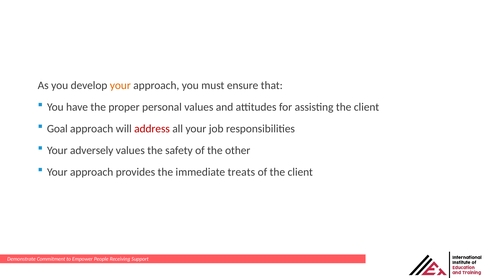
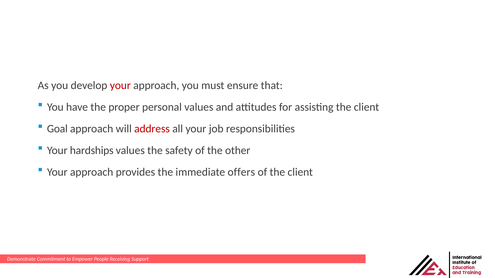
your at (120, 85) colour: orange -> red
adversely: adversely -> hardships
treats: treats -> offers
